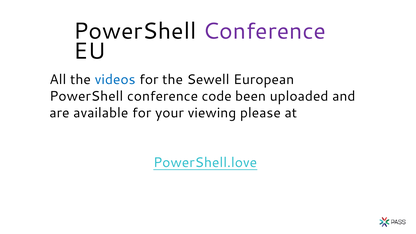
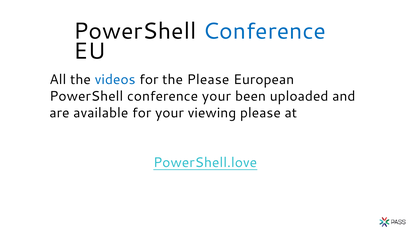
Conference at (264, 31) colour: purple -> blue
the Sewell: Sewell -> Please
conference code: code -> your
